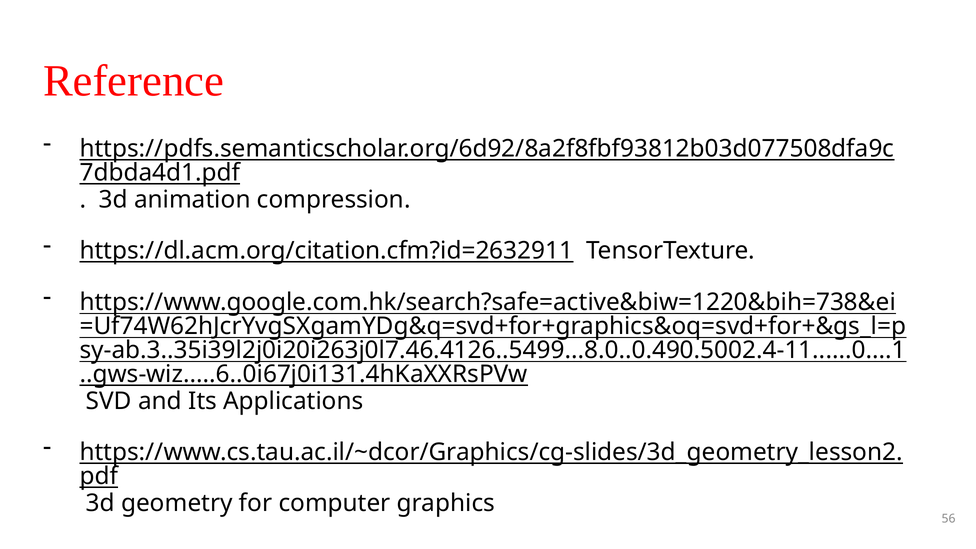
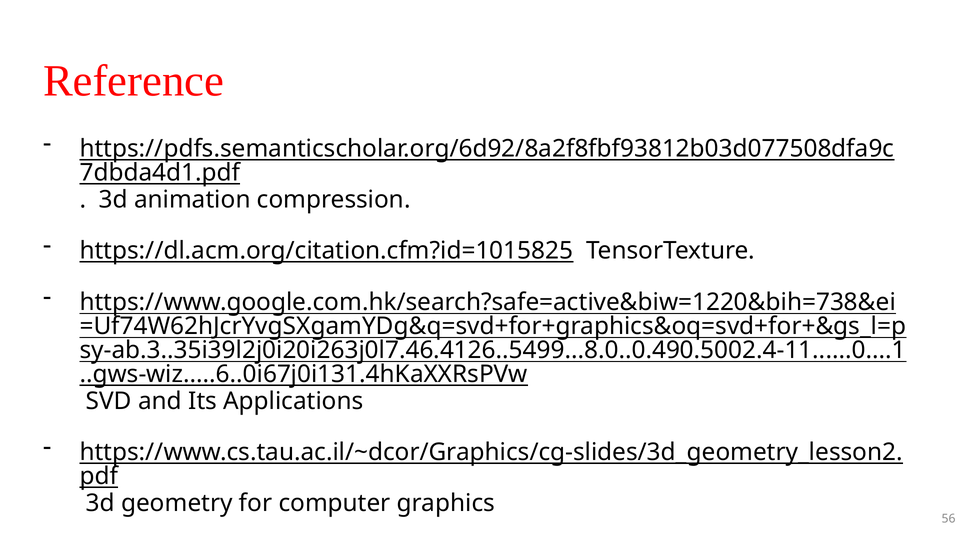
https://dl.acm.org/citation.cfm?id=2632911: https://dl.acm.org/citation.cfm?id=2632911 -> https://dl.acm.org/citation.cfm?id=1015825
